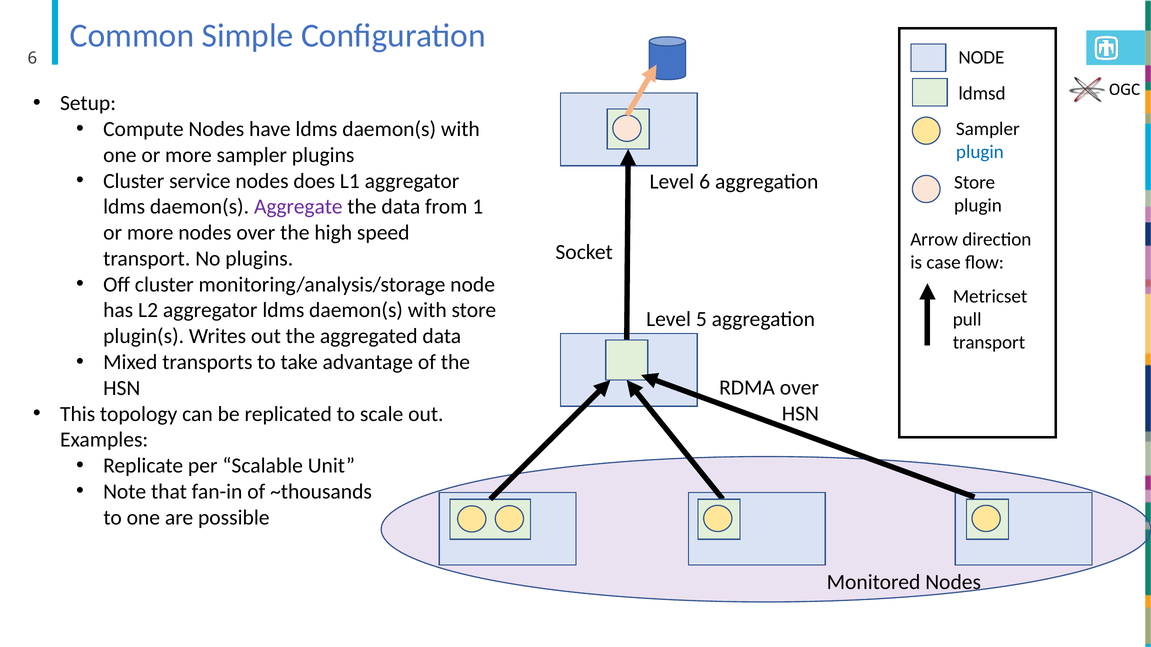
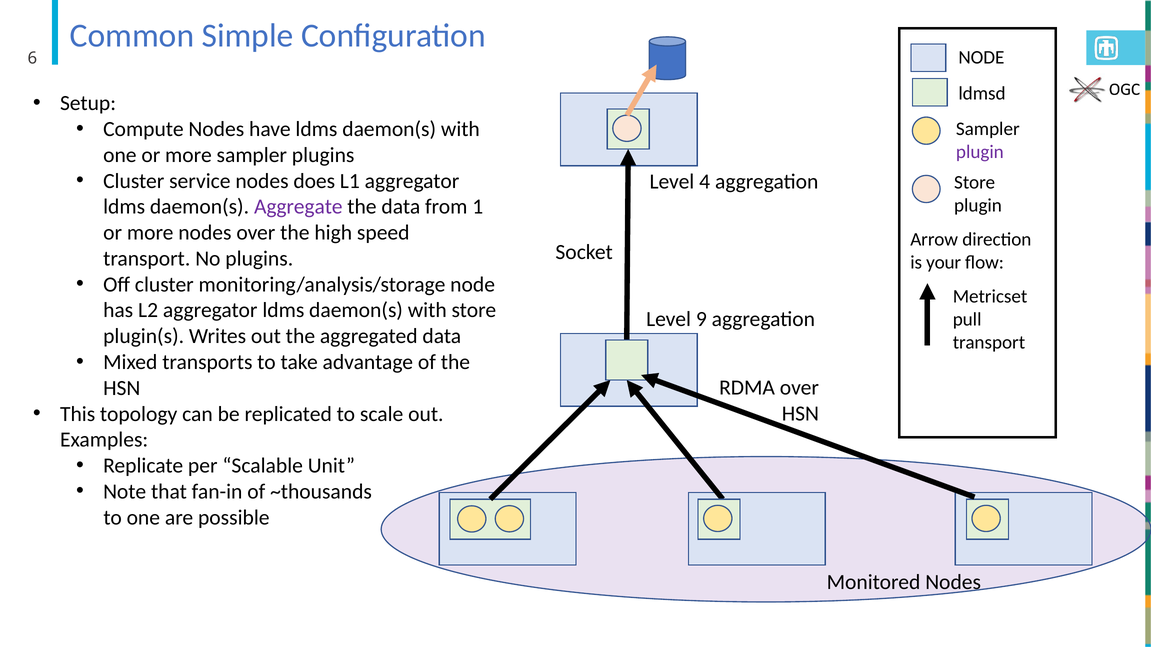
plugin at (980, 152) colour: blue -> purple
Level 6: 6 -> 4
case: case -> your
5: 5 -> 9
